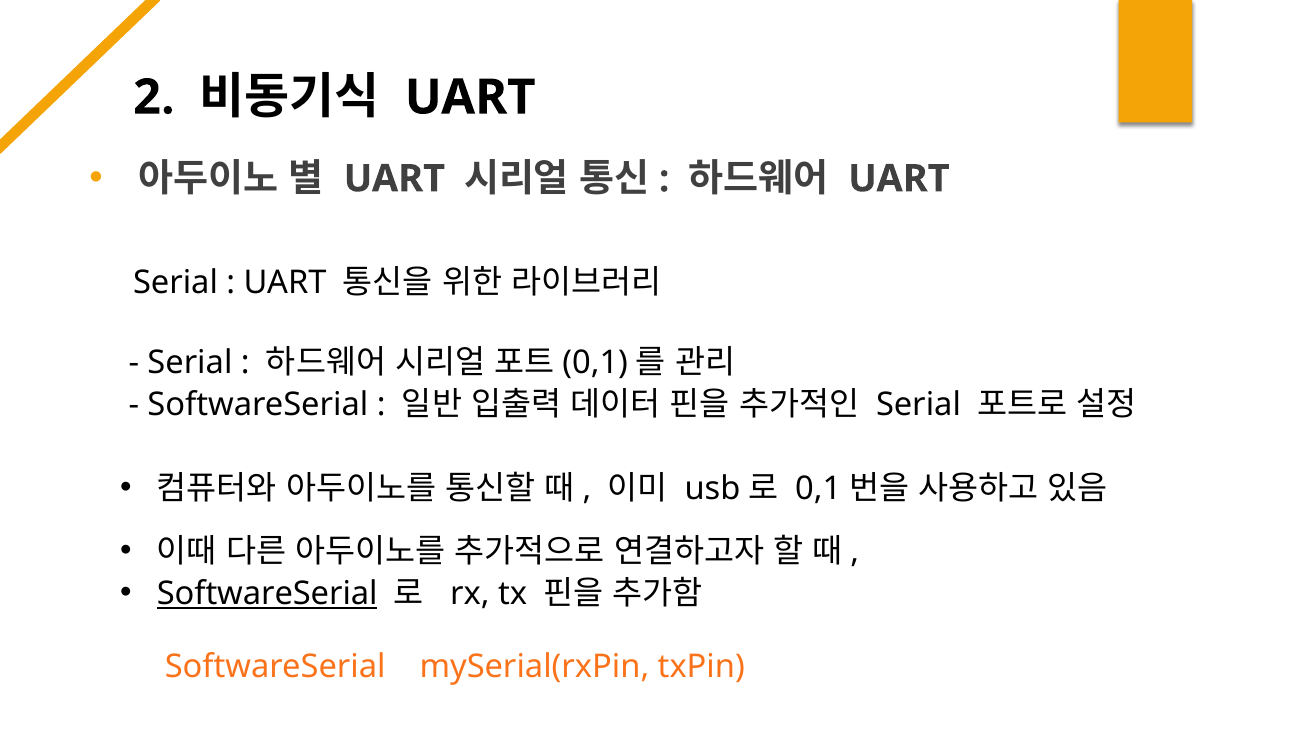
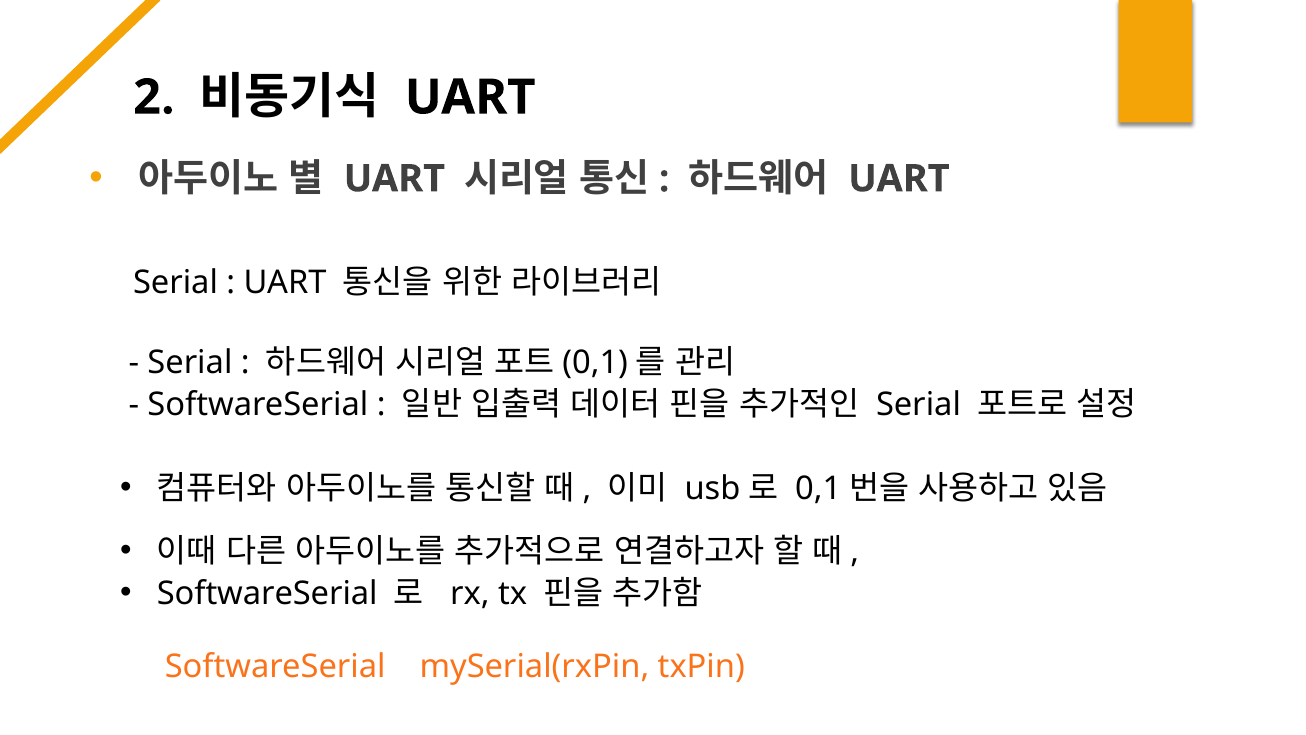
SoftwareSerial at (267, 593) underline: present -> none
